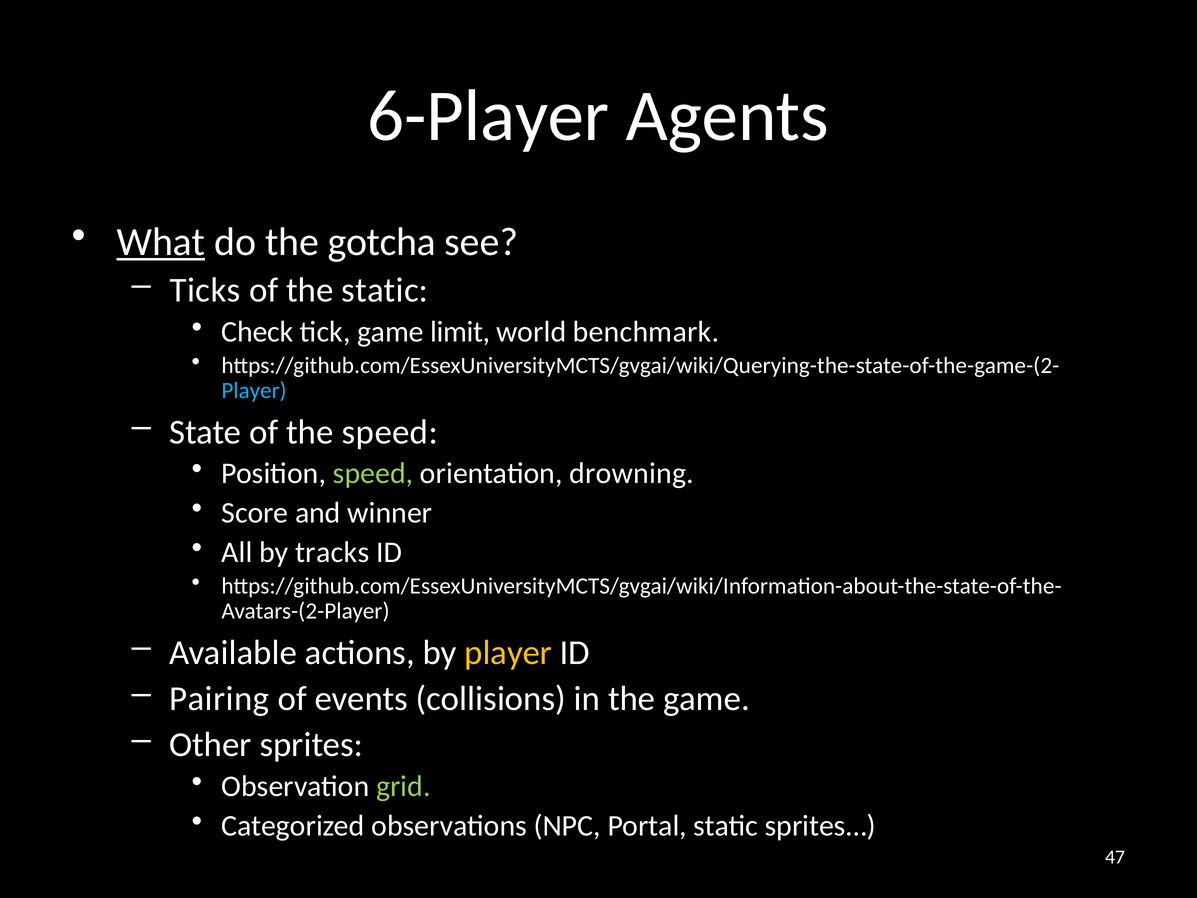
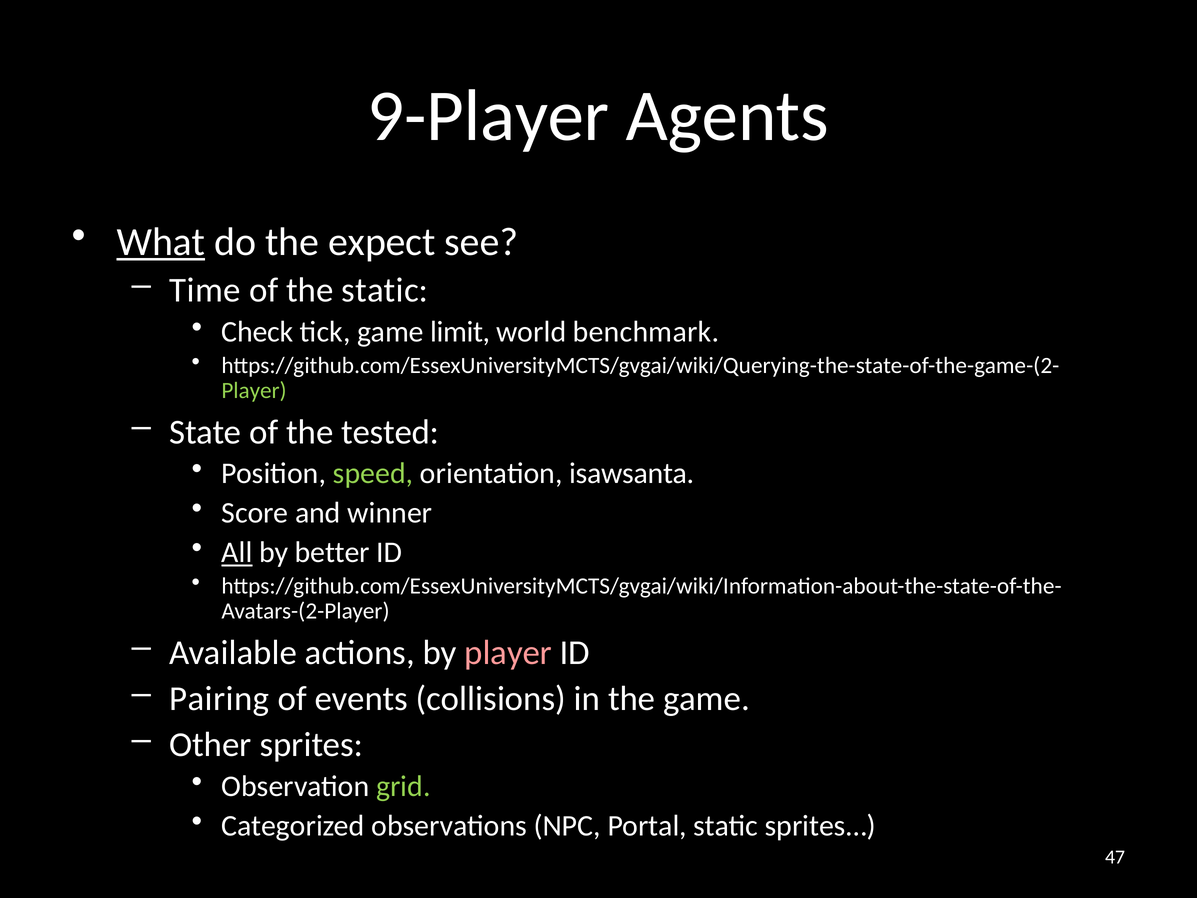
6-Player: 6-Player -> 9-Player
gotcha: gotcha -> expect
Ticks: Ticks -> Time
Player at (254, 391) colour: light blue -> light green
the speed: speed -> tested
drowning: drowning -> isawsanta
All underline: none -> present
tracks: tracks -> better
player at (508, 652) colour: yellow -> pink
